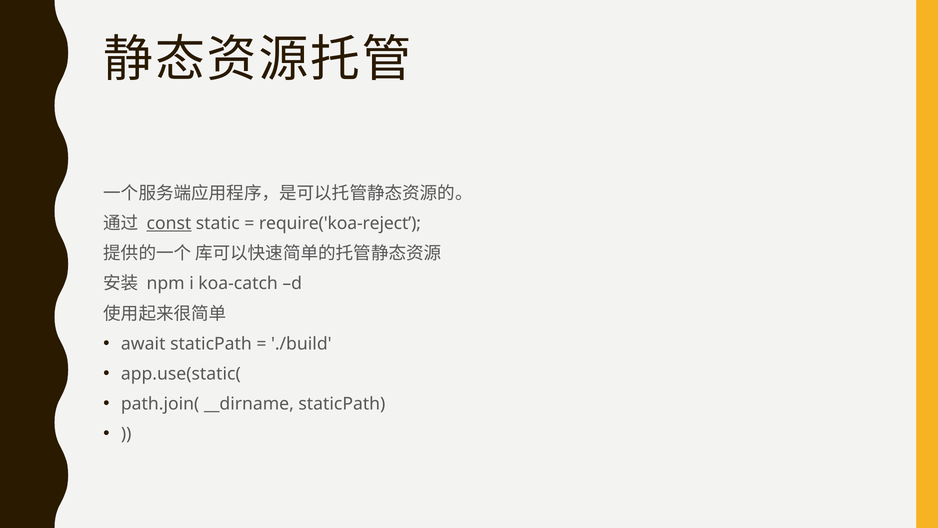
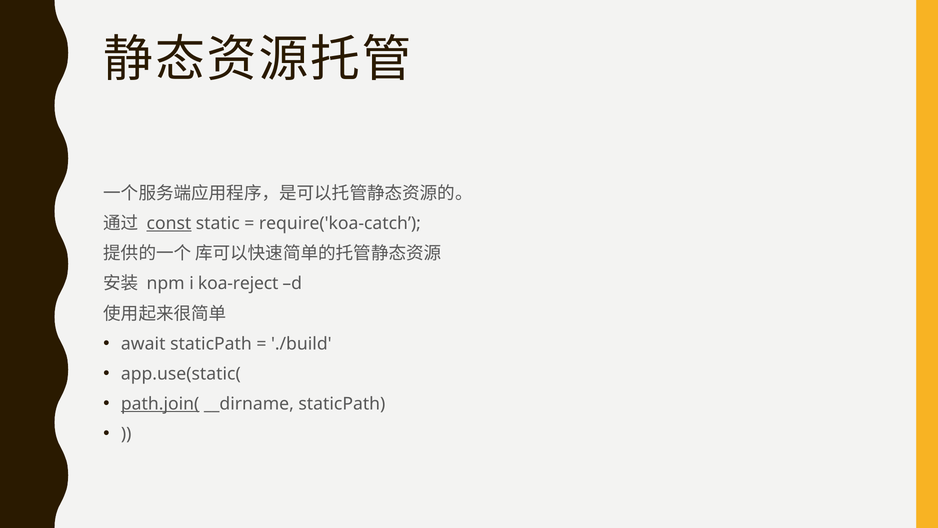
require('koa-reject: require('koa-reject -> require('koa-catch
koa-catch: koa-catch -> koa-reject
path.join( underline: none -> present
